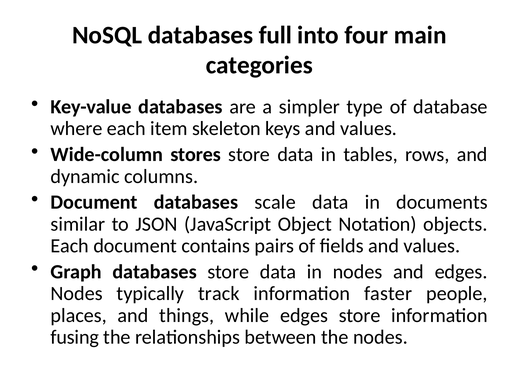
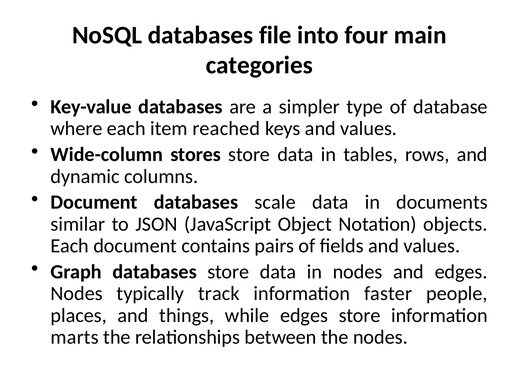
full: full -> file
skeleton: skeleton -> reached
fusing: fusing -> marts
